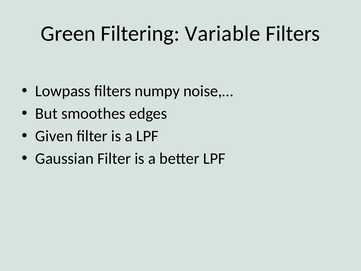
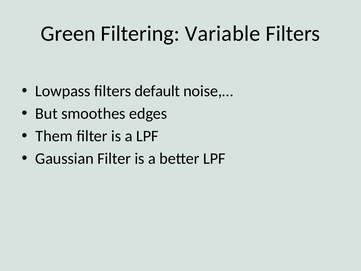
numpy: numpy -> default
Given: Given -> Them
